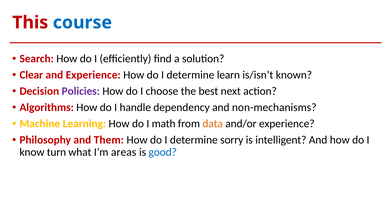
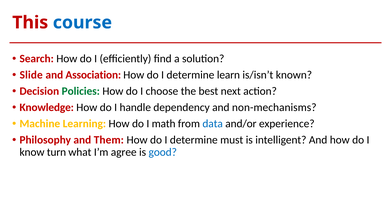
Clear: Clear -> Slide
and Experience: Experience -> Association
Policies colour: purple -> green
Algorithms: Algorithms -> Knowledge
data colour: orange -> blue
sorry: sorry -> must
areas: areas -> agree
